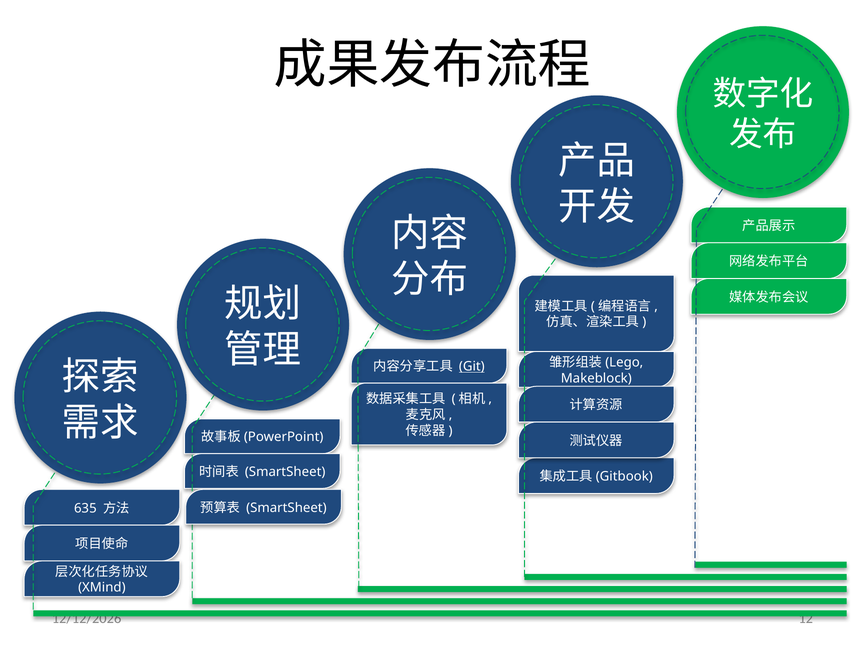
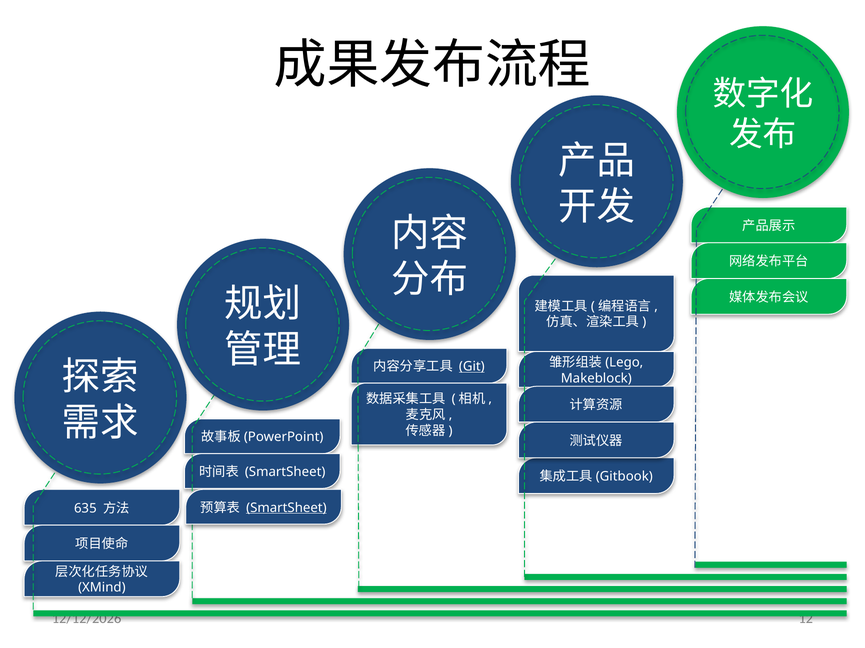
SmartSheet at (286, 508) underline: none -> present
